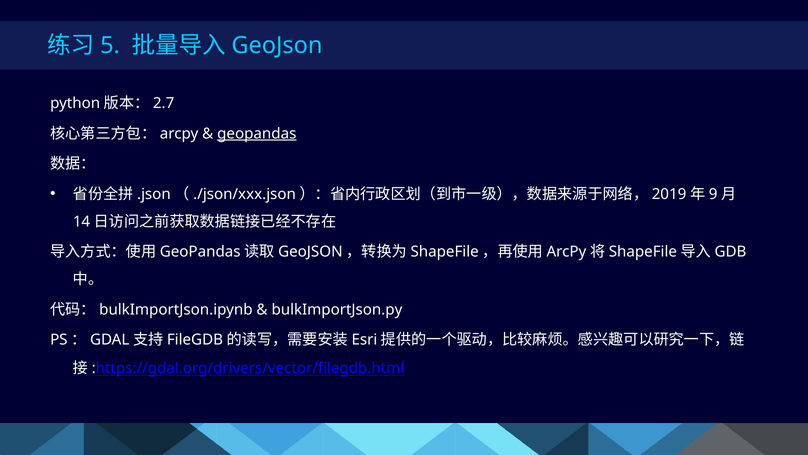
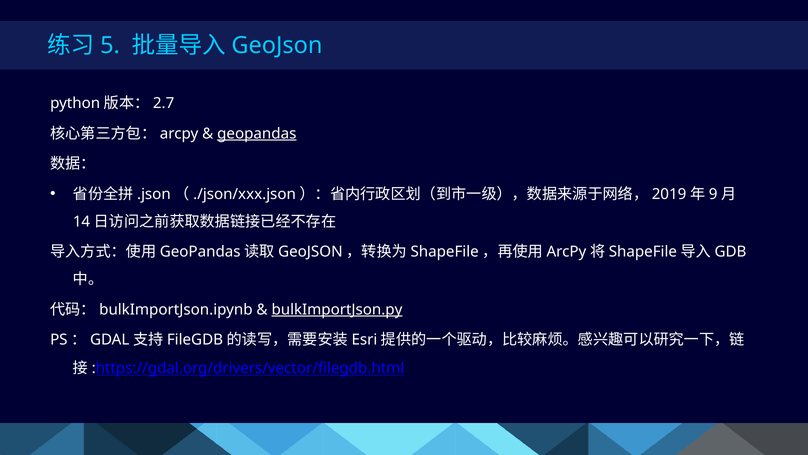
bulkImportJson.py underline: none -> present
